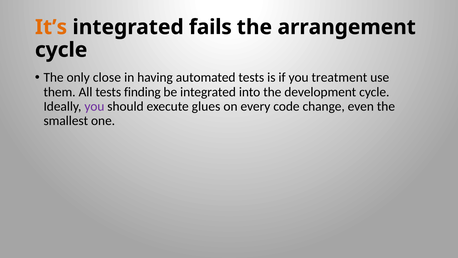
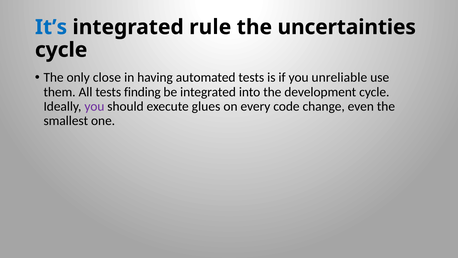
It’s colour: orange -> blue
fails: fails -> rule
arrangement: arrangement -> uncertainties
treatment: treatment -> unreliable
